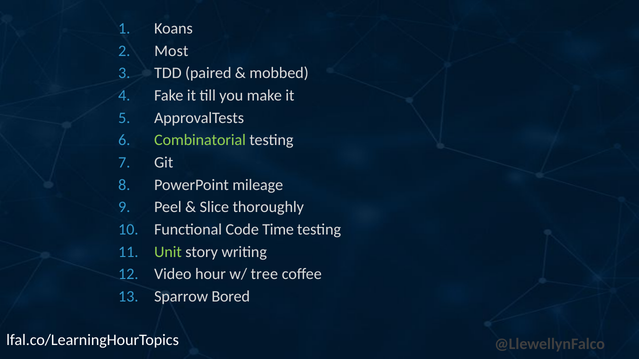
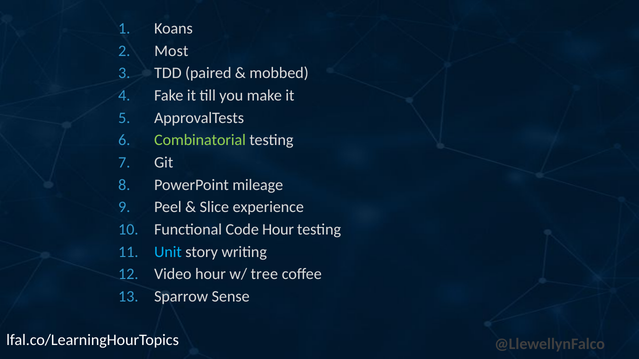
thoroughly: thoroughly -> experience
Code Time: Time -> Hour
Unit colour: light green -> light blue
Bored: Bored -> Sense
